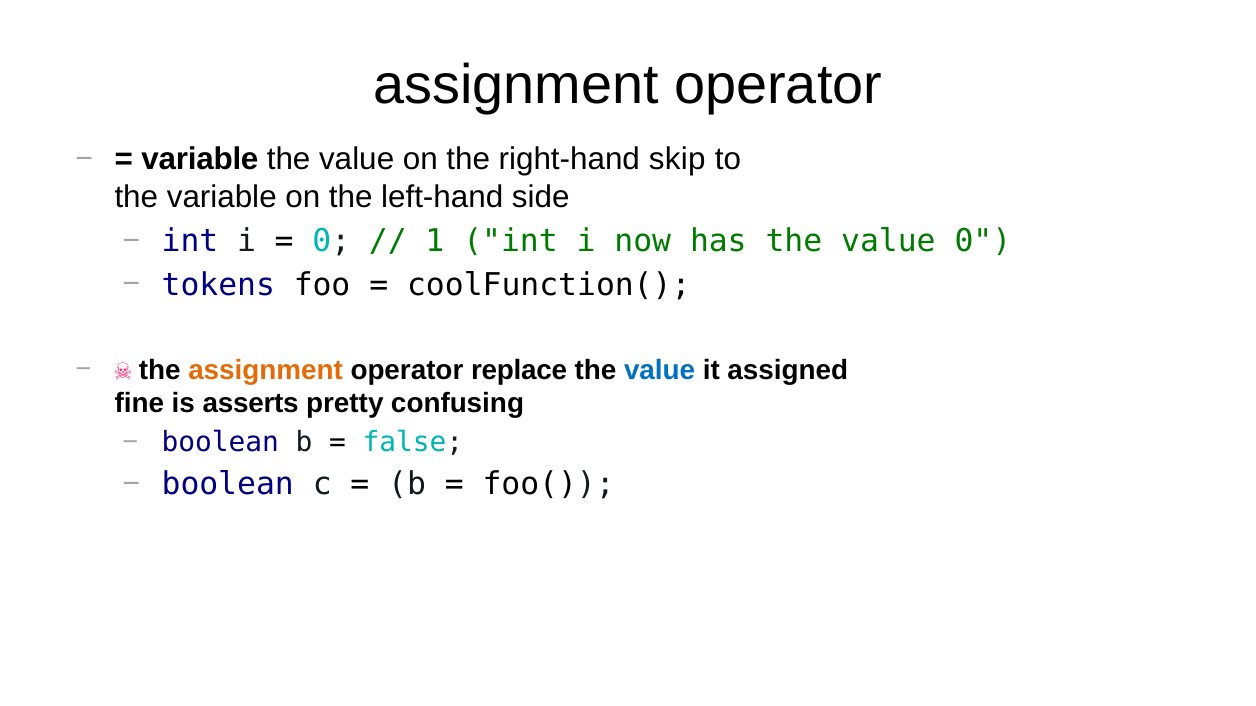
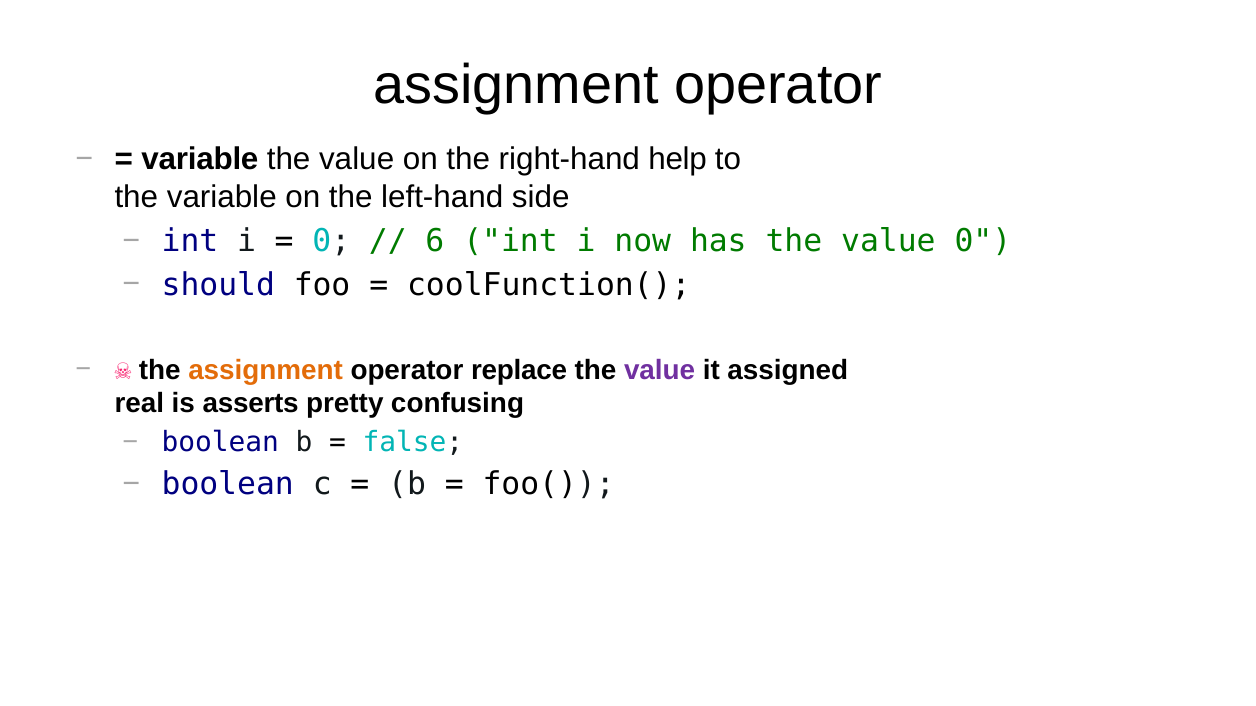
skip: skip -> help
1: 1 -> 6
tokens: tokens -> should
value at (660, 370) colour: blue -> purple
fine: fine -> real
